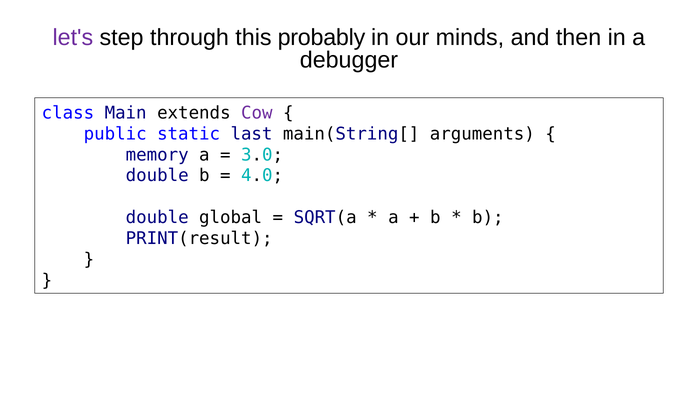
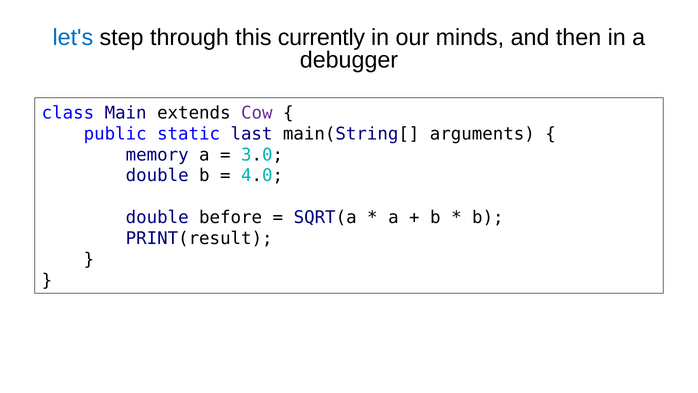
let's colour: purple -> blue
probably: probably -> currently
global: global -> before
